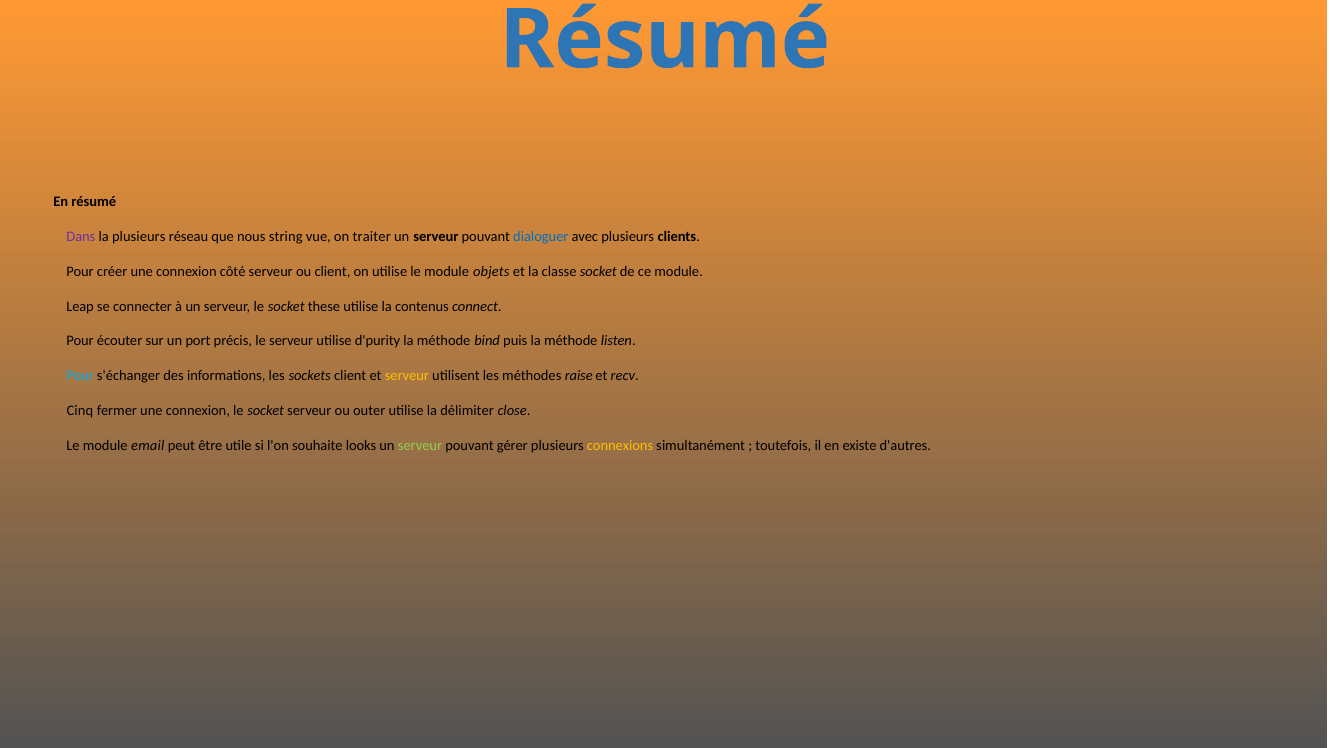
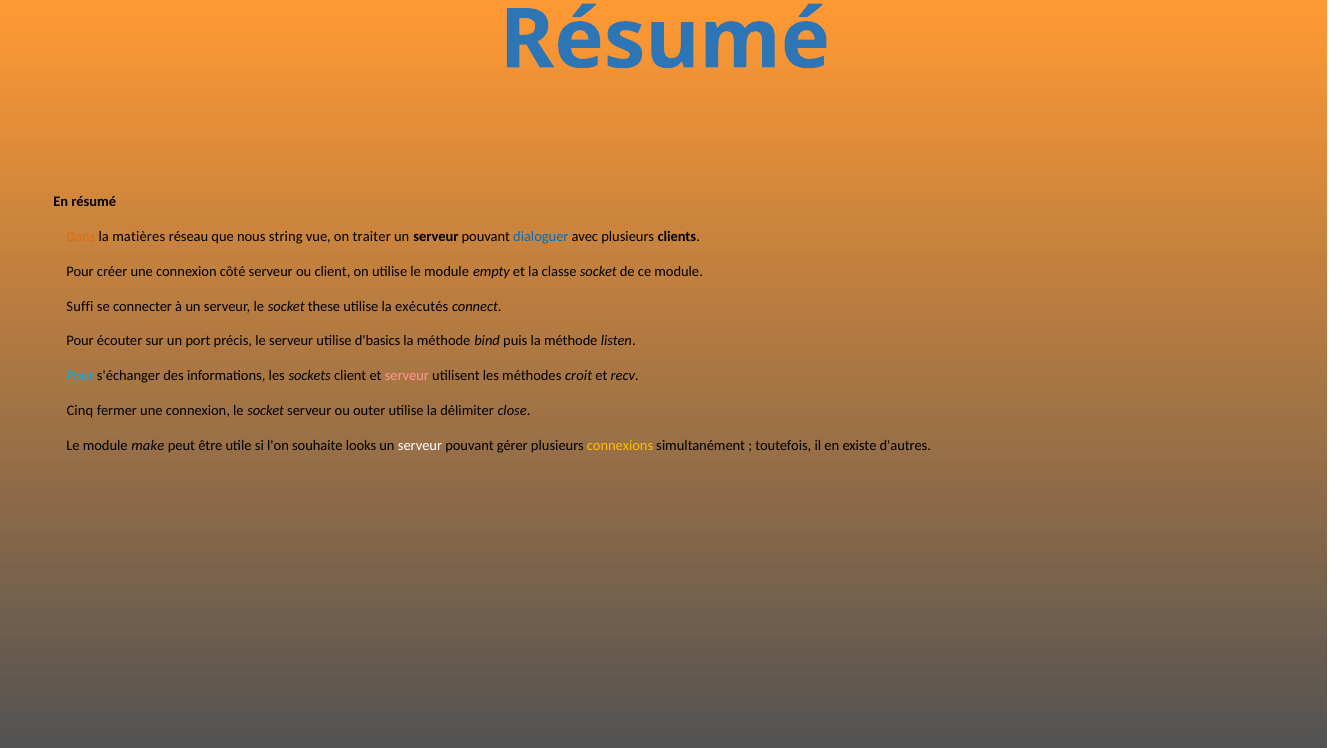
Dans colour: purple -> orange
la plusieurs: plusieurs -> matières
objets: objets -> empty
Leap: Leap -> Suffi
contenus: contenus -> exécutés
d'purity: d'purity -> d'basics
serveur at (407, 376) colour: yellow -> pink
raise: raise -> croit
email: email -> make
serveur at (420, 446) colour: light green -> white
